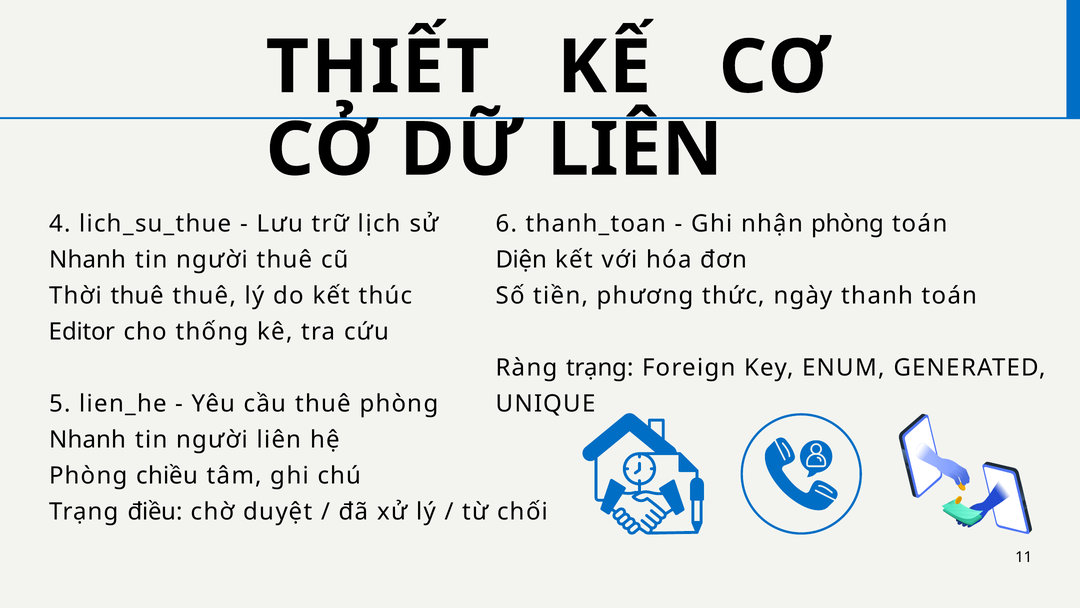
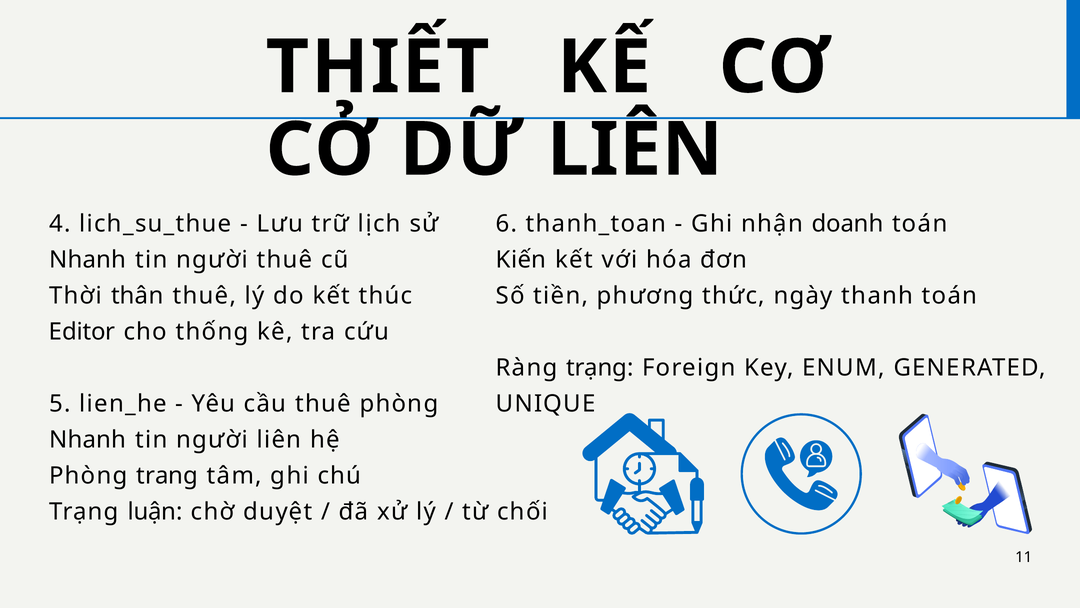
nhận phòng: phòng -> doanh
Diện: Diện -> Kiến
Thời thuê: thuê -> thân
chiều: chiều -> trang
điều: điều -> luận
